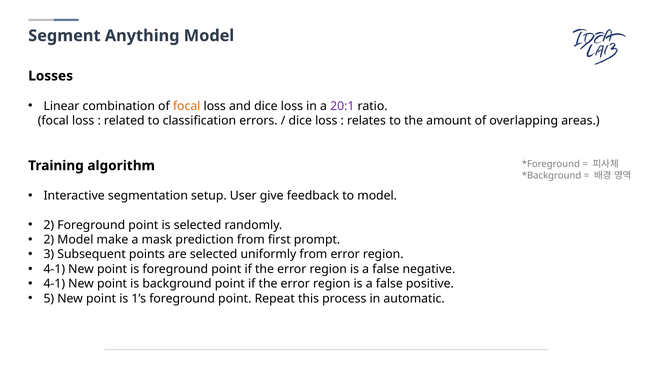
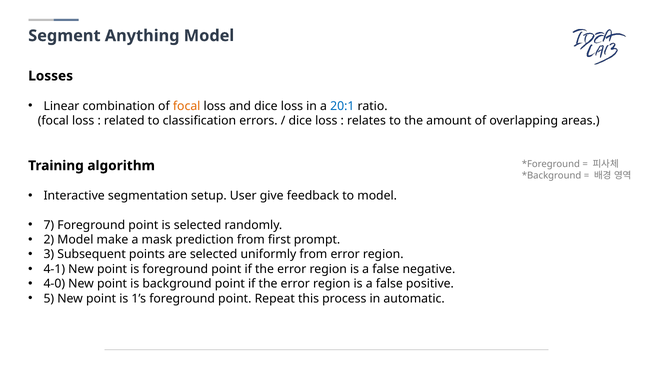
20:1 colour: purple -> blue
2 at (49, 225): 2 -> 7
4-1 at (54, 284): 4-1 -> 4-0
